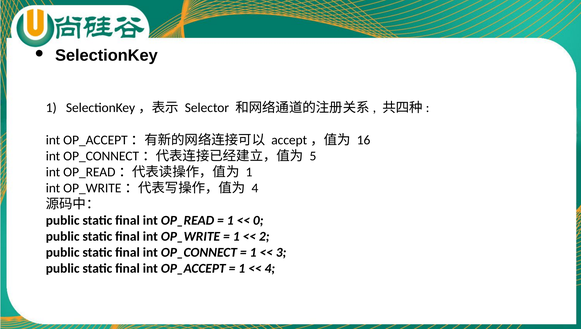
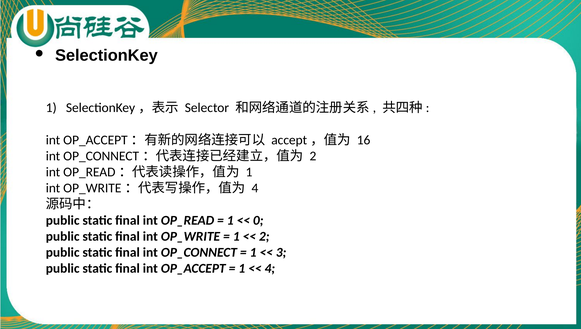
5 at (313, 156): 5 -> 2
